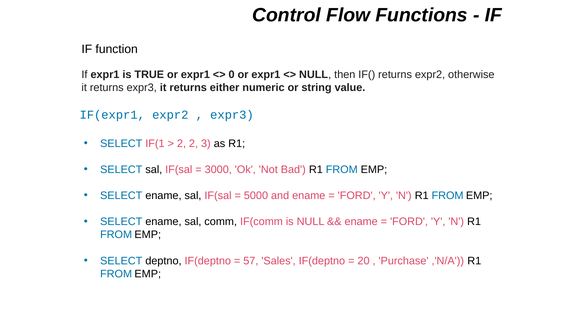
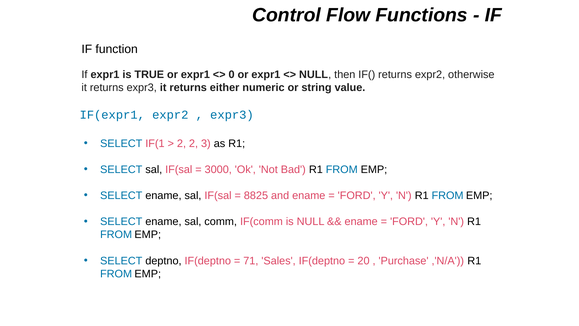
5000: 5000 -> 8825
57: 57 -> 71
